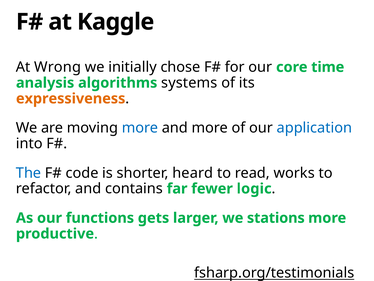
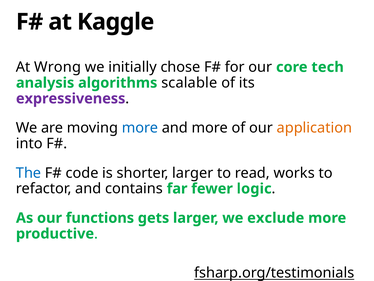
time: time -> tech
systems: systems -> scalable
expressiveness colour: orange -> purple
application colour: blue -> orange
shorter heard: heard -> larger
stations: stations -> exclude
